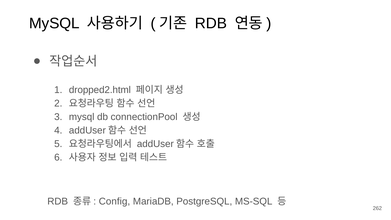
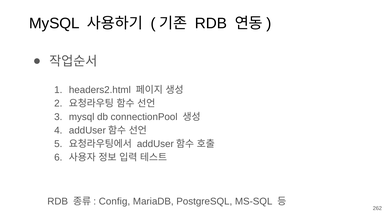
dropped2.html: dropped2.html -> headers2.html
